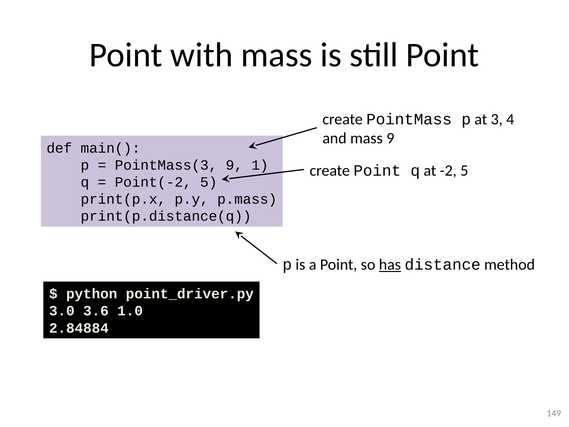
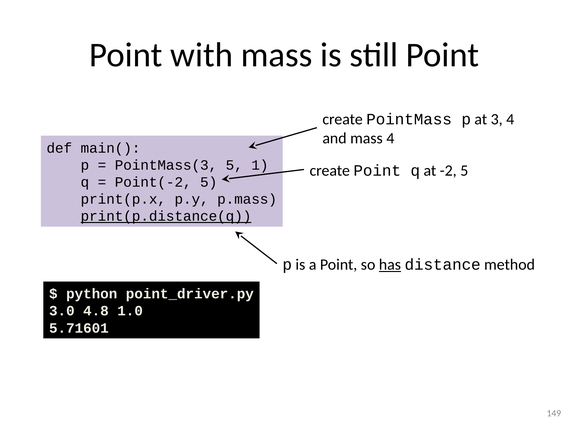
mass 9: 9 -> 4
PointMass(3 9: 9 -> 5
print(p.distance(q underline: none -> present
3.6: 3.6 -> 4.8
2.84884: 2.84884 -> 5.71601
